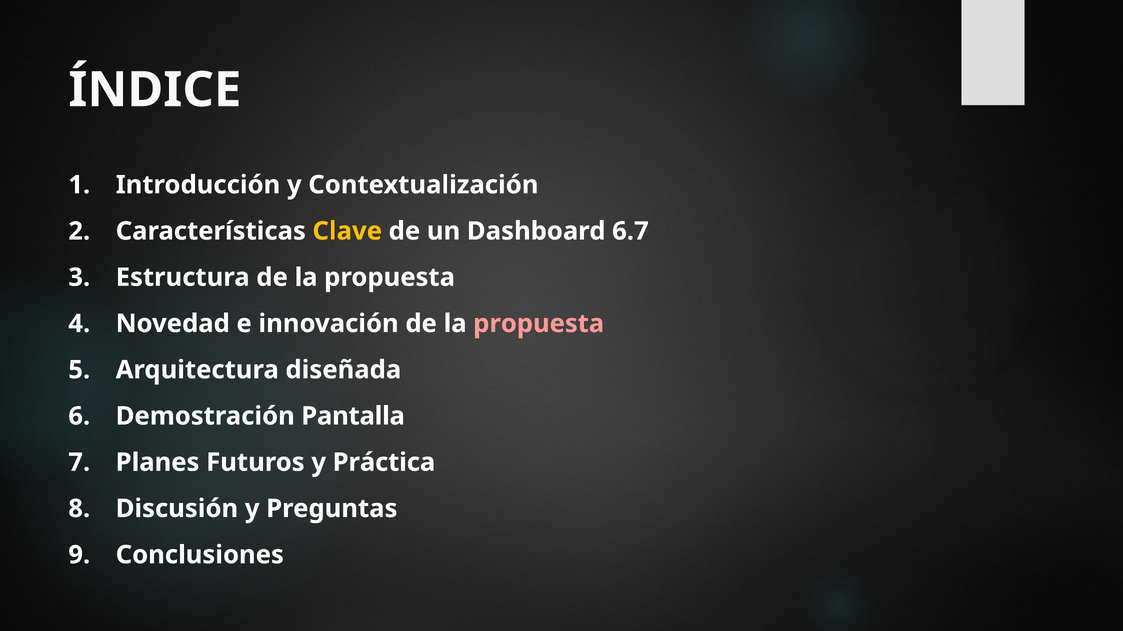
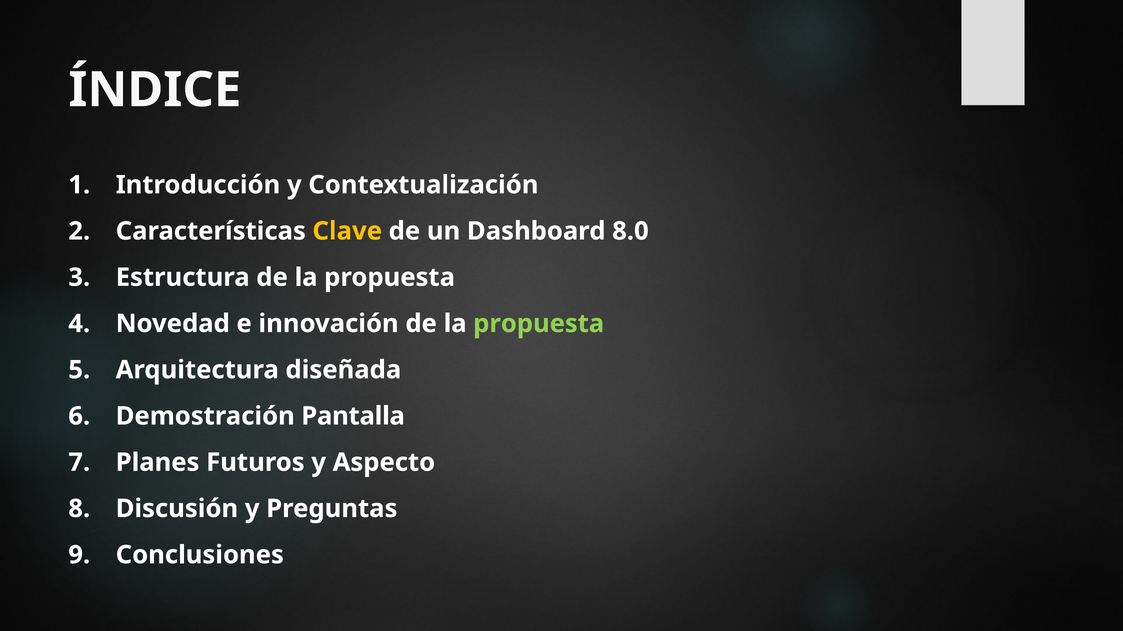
6.7: 6.7 -> 8.0
propuesta at (539, 324) colour: pink -> light green
Práctica: Práctica -> Aspecto
